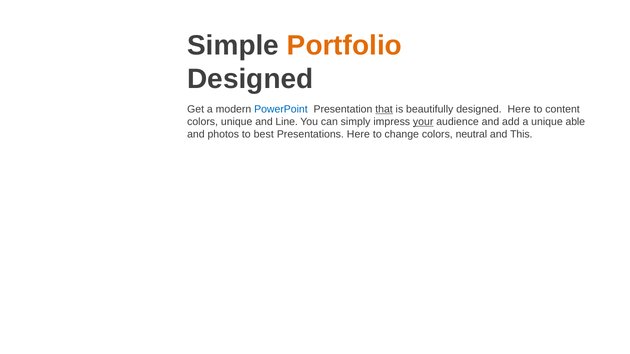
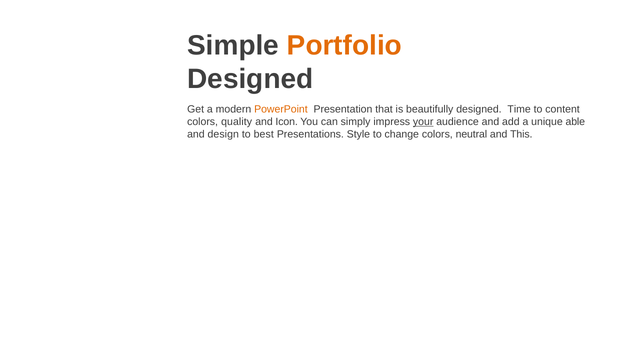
PowerPoint colour: blue -> orange
that underline: present -> none
designed Here: Here -> Time
colors unique: unique -> quality
Line: Line -> Icon
photos: photos -> design
Presentations Here: Here -> Style
